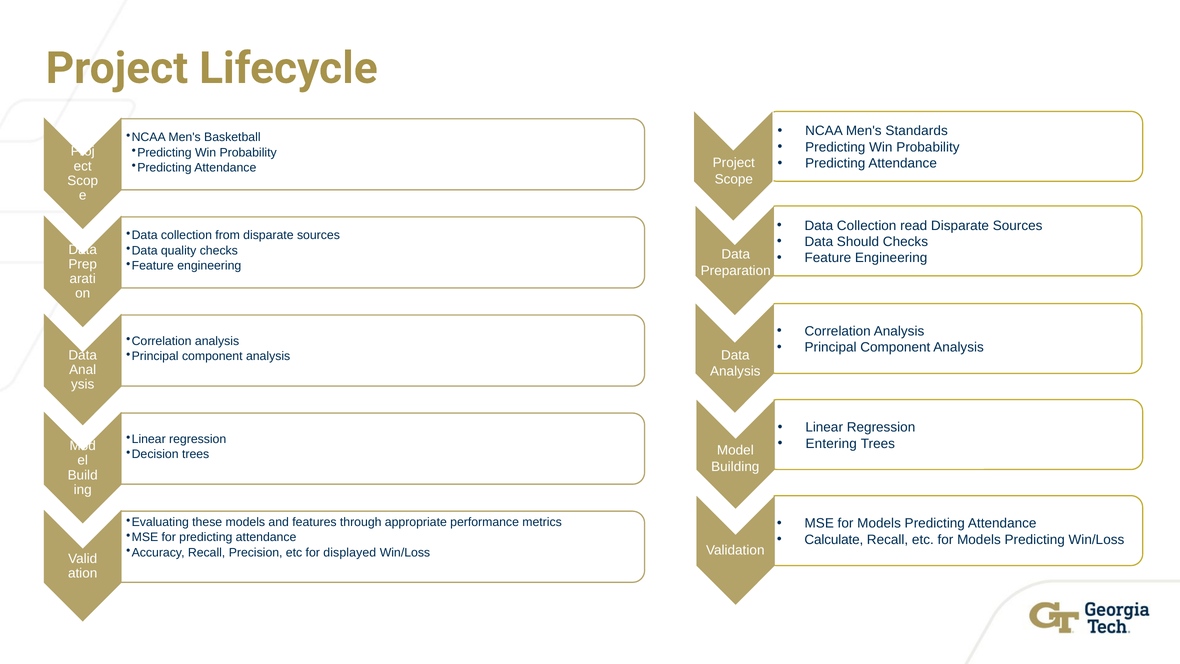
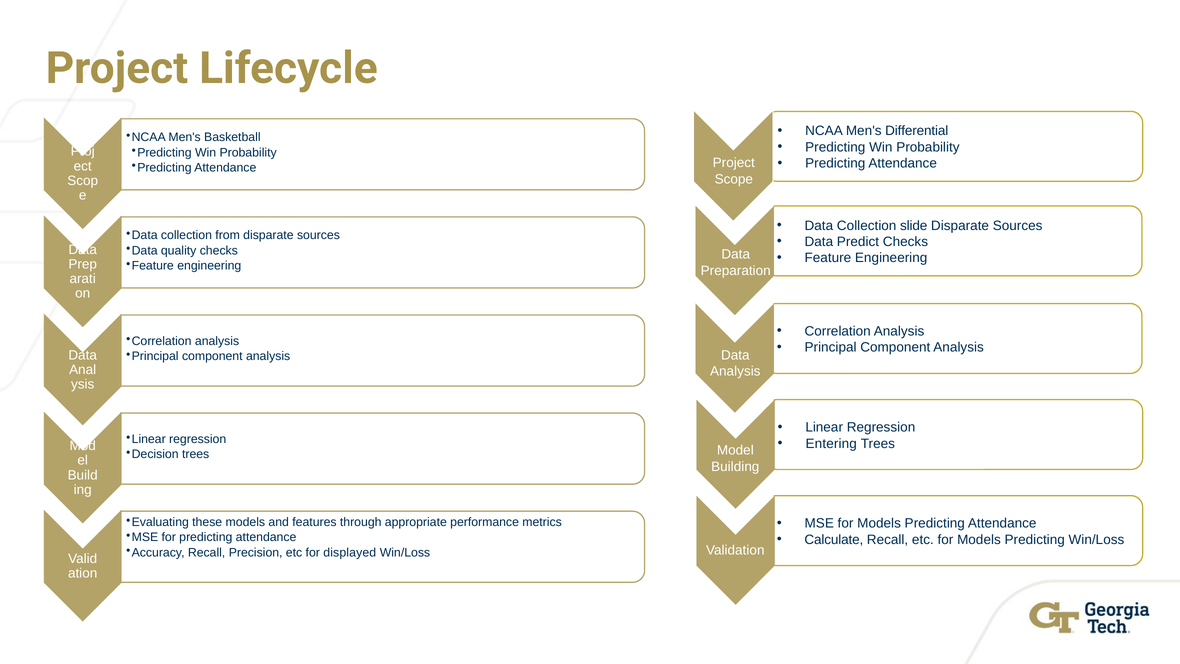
Standards: Standards -> Differential
read: read -> slide
Should: Should -> Predict
